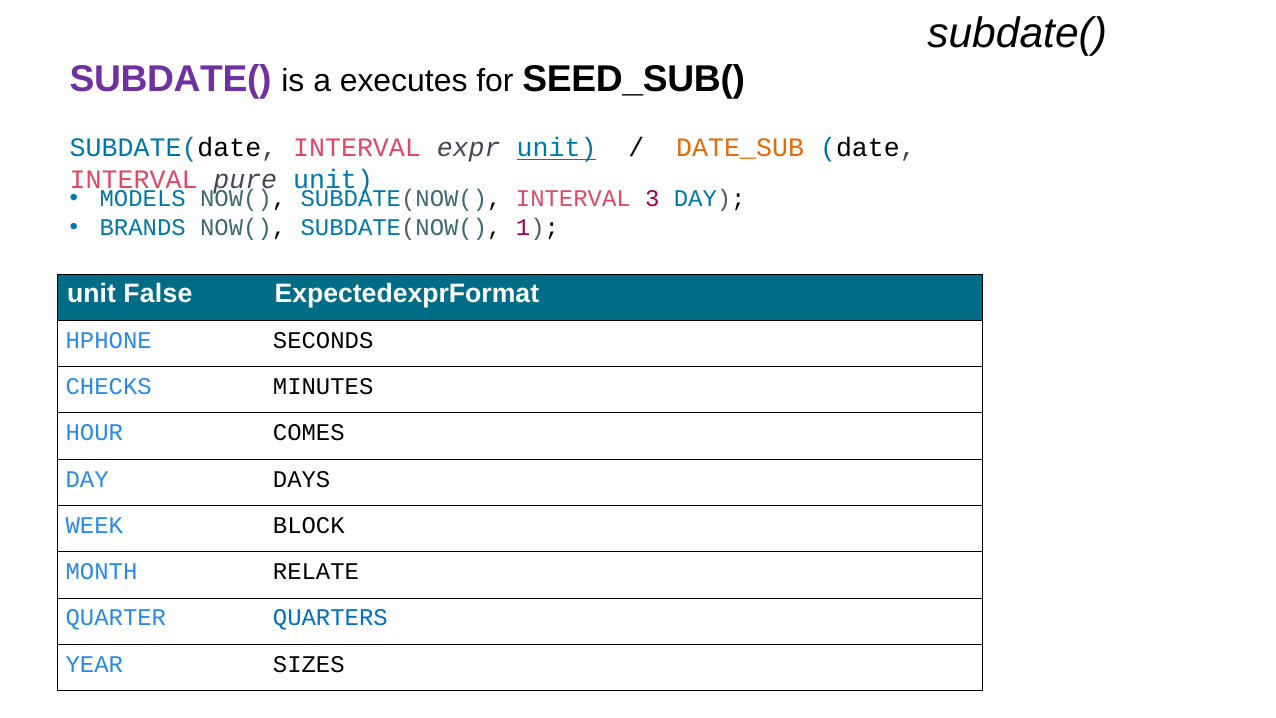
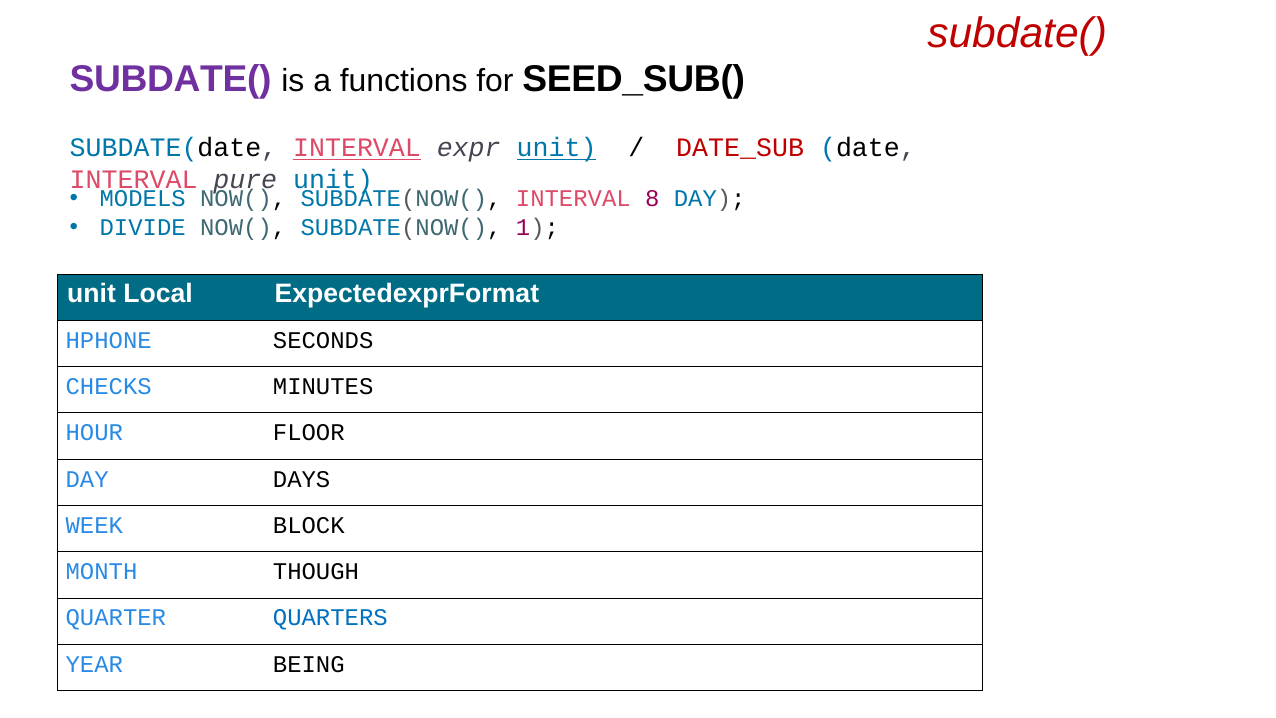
subdate( at (1017, 33) colour: black -> red
executes: executes -> functions
INTERVAL at (357, 148) underline: none -> present
DATE_SUB colour: orange -> red
3: 3 -> 8
BRANDS: BRANDS -> DIVIDE
False: False -> Local
COMES: COMES -> FLOOR
RELATE: RELATE -> THOUGH
SIZES: SIZES -> BEING
